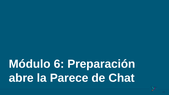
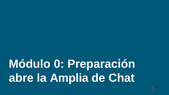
6: 6 -> 0
Parece: Parece -> Amplia
